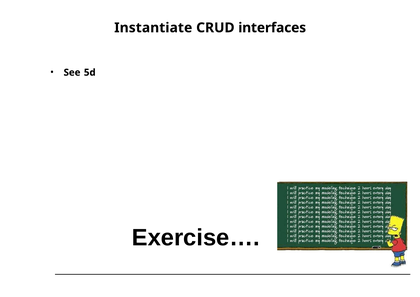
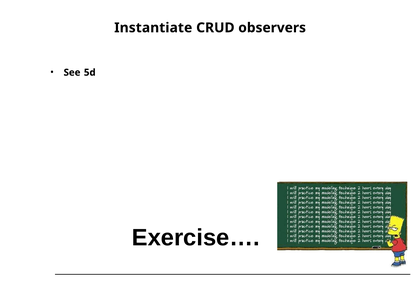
interfaces: interfaces -> observers
